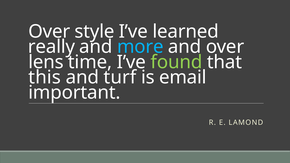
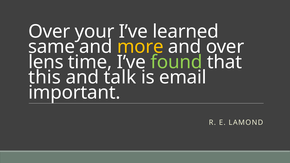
style: style -> your
really: really -> same
more colour: light blue -> yellow
turf: turf -> talk
